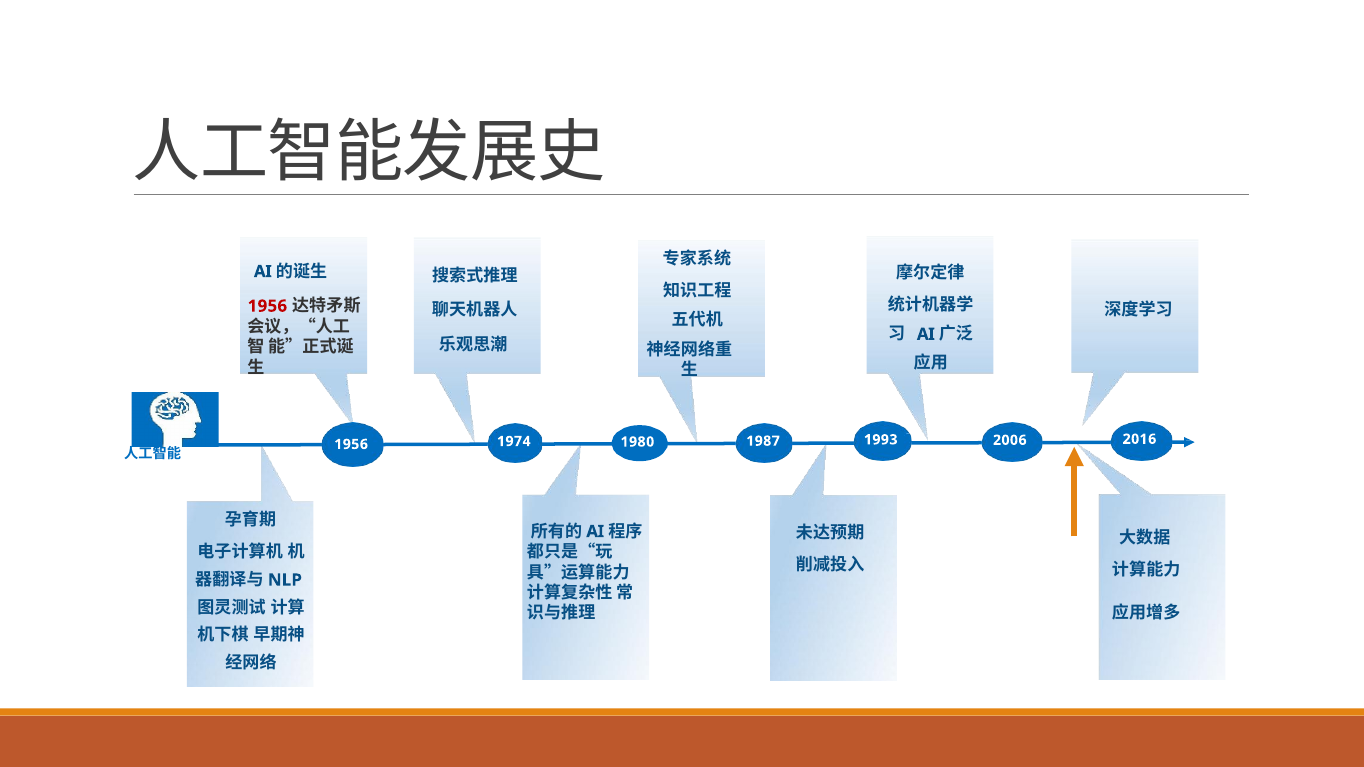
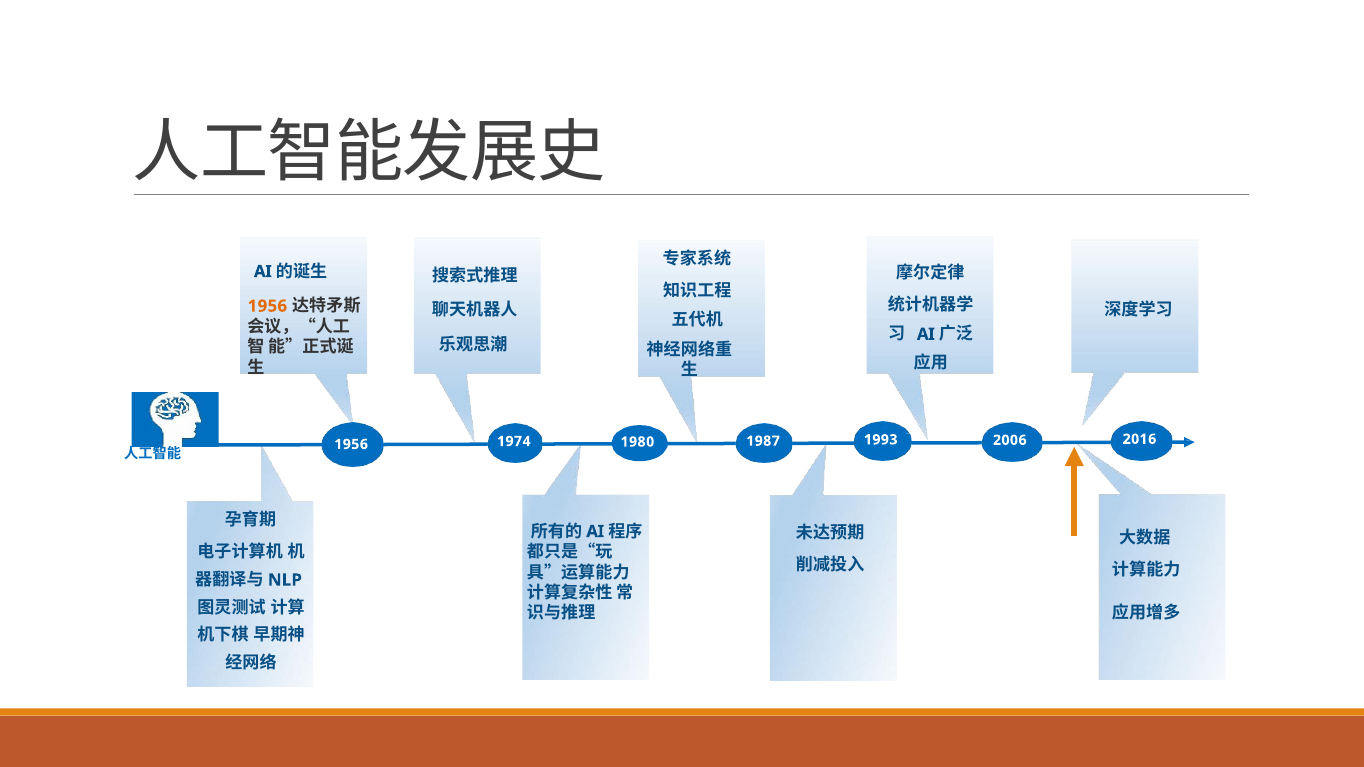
1956 at (267, 306) colour: red -> orange
